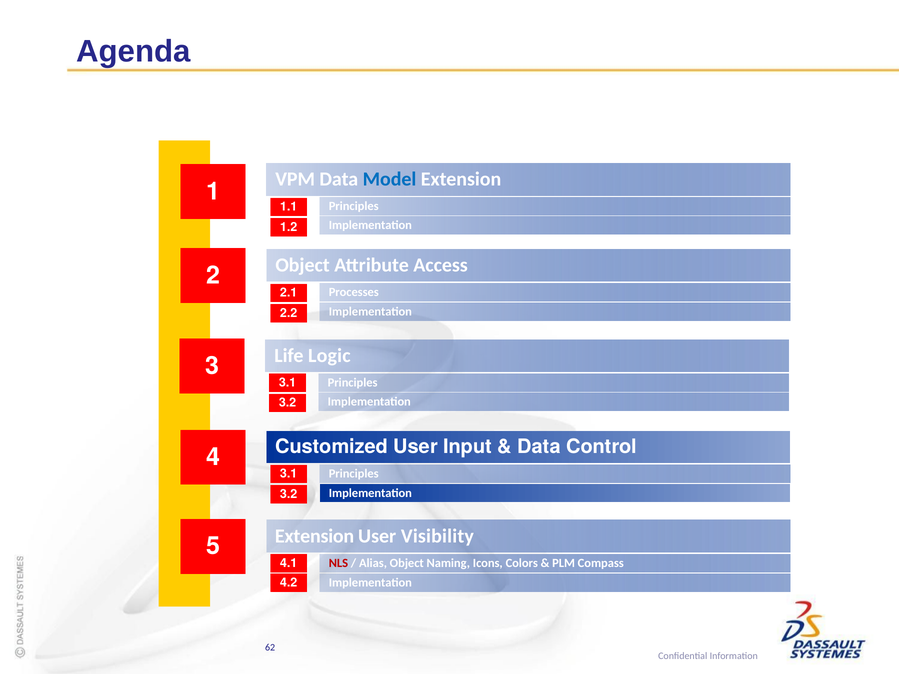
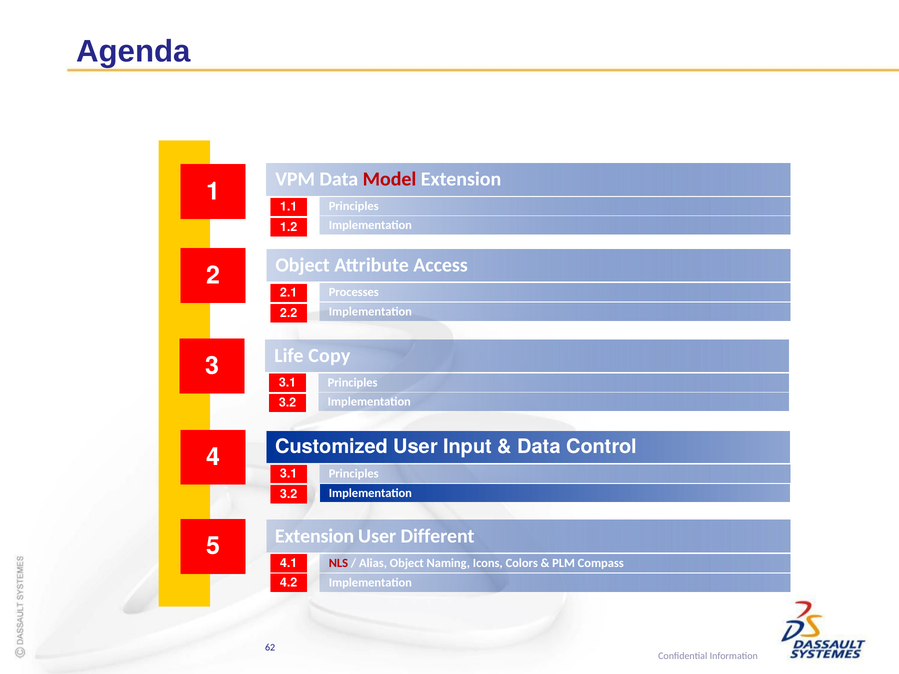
Model colour: blue -> red
Logic: Logic -> Copy
Visibility: Visibility -> Different
